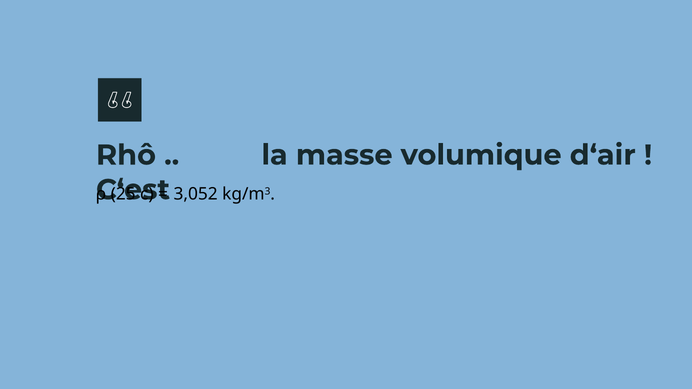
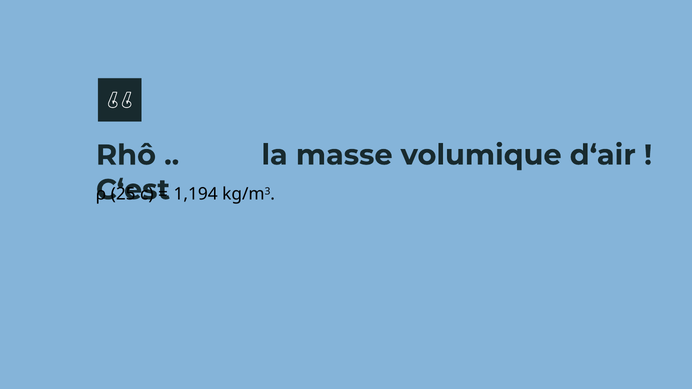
3,052: 3,052 -> 1,194
